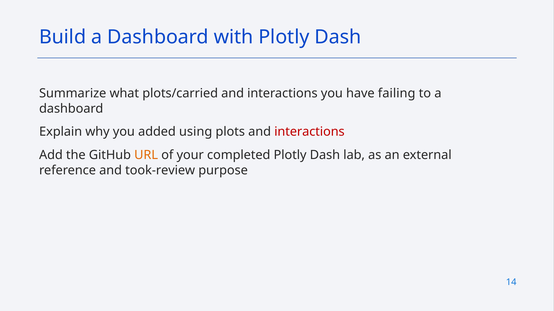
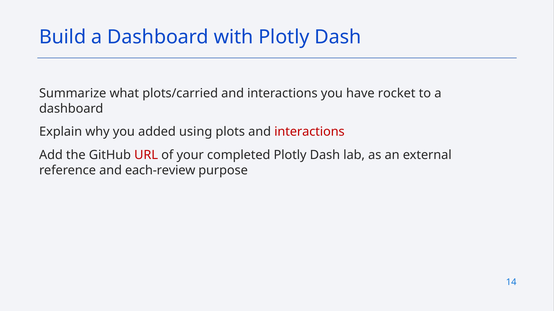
failing: failing -> rocket
URL colour: orange -> red
took-review: took-review -> each-review
